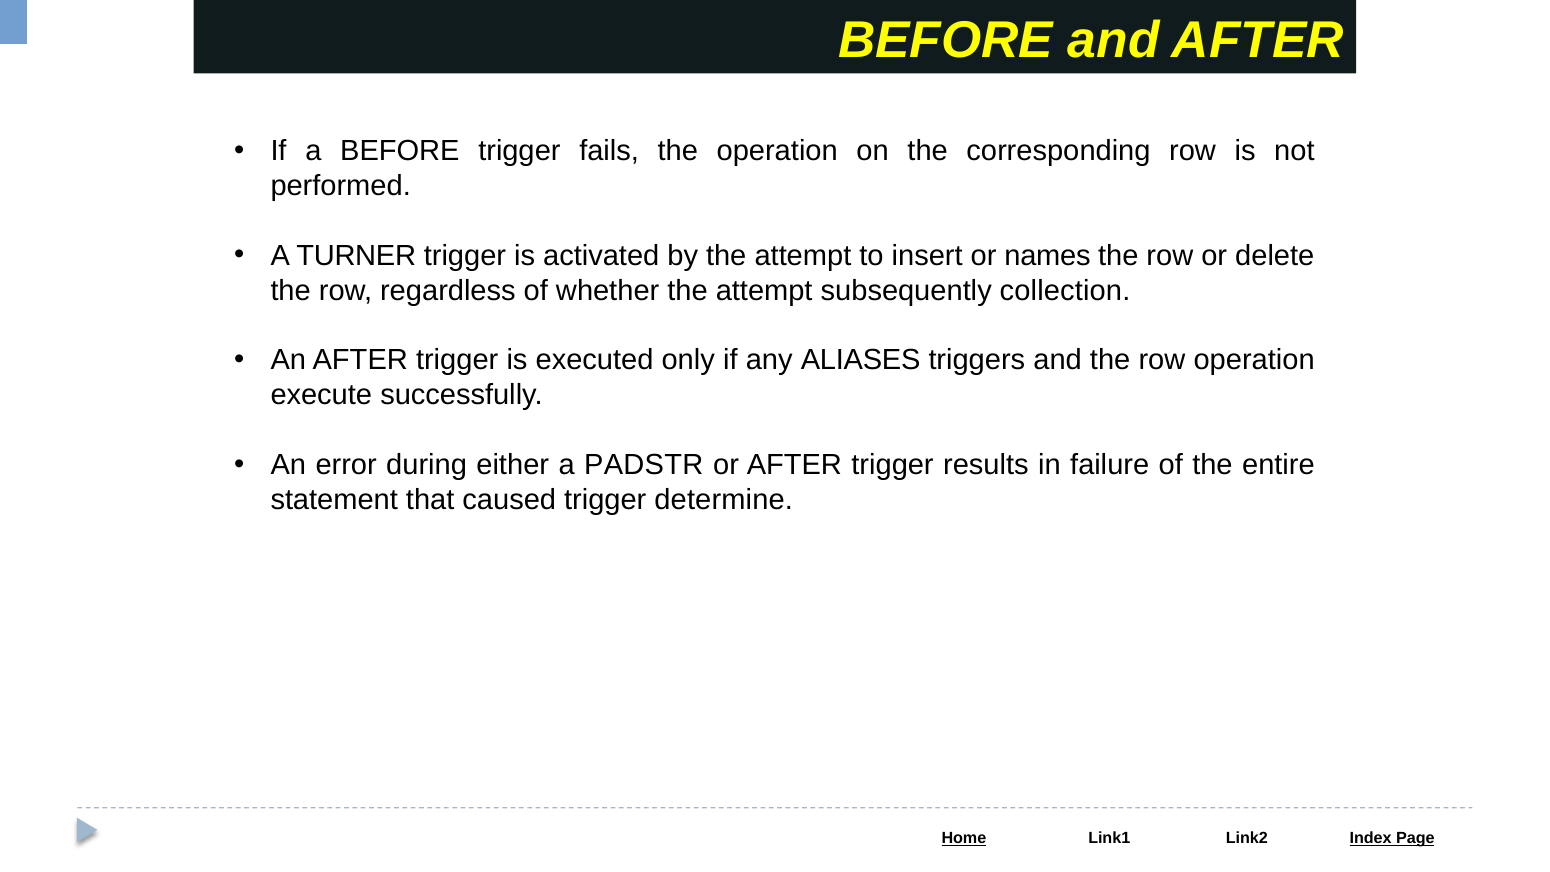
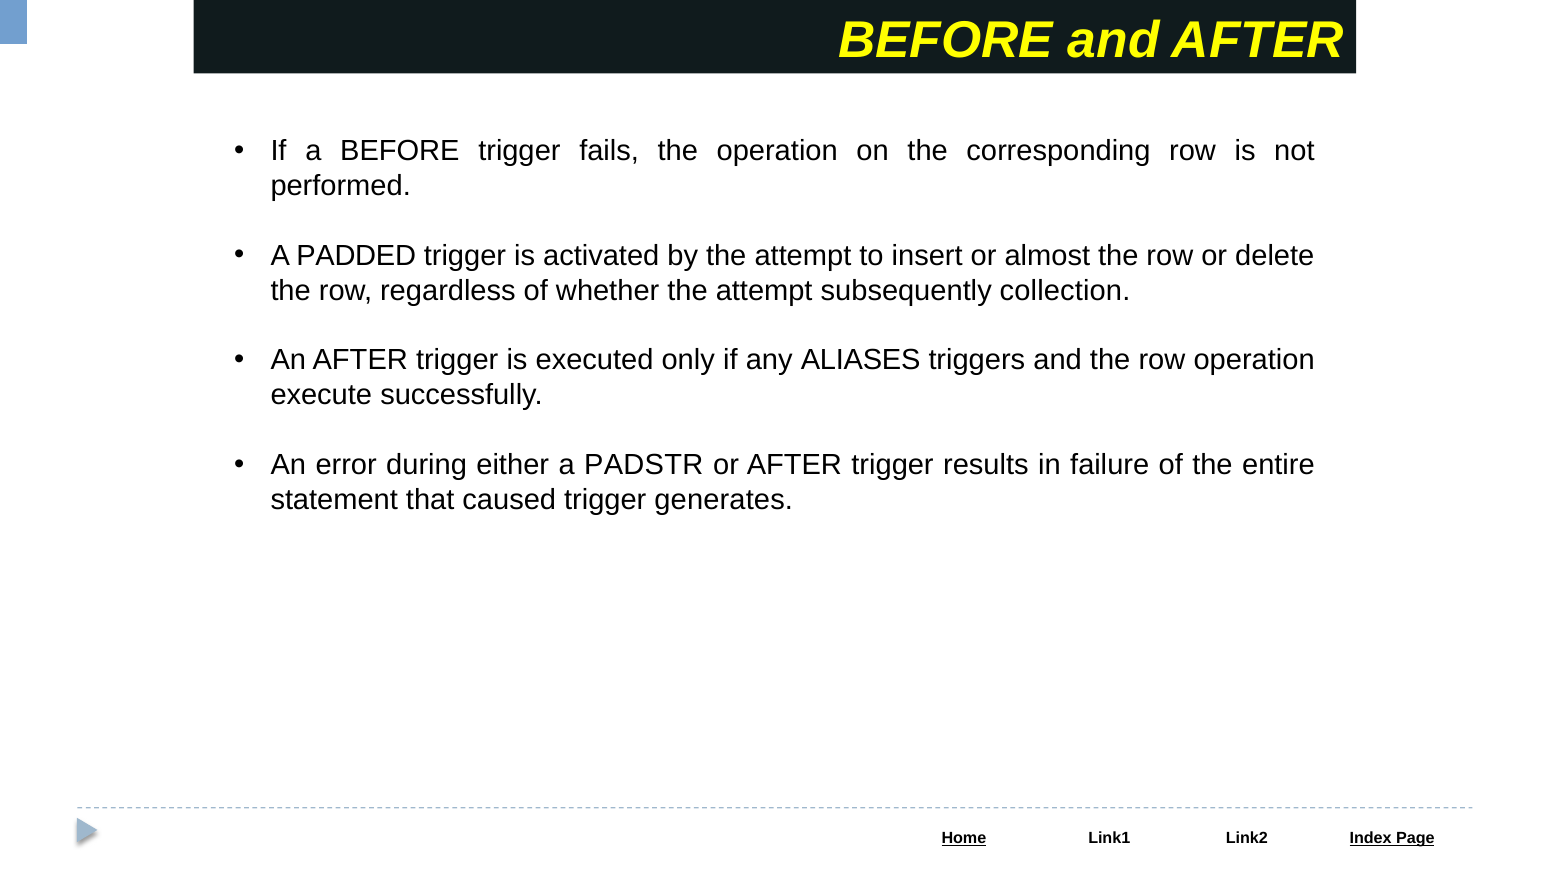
TURNER: TURNER -> PADDED
names: names -> almost
determine: determine -> generates
